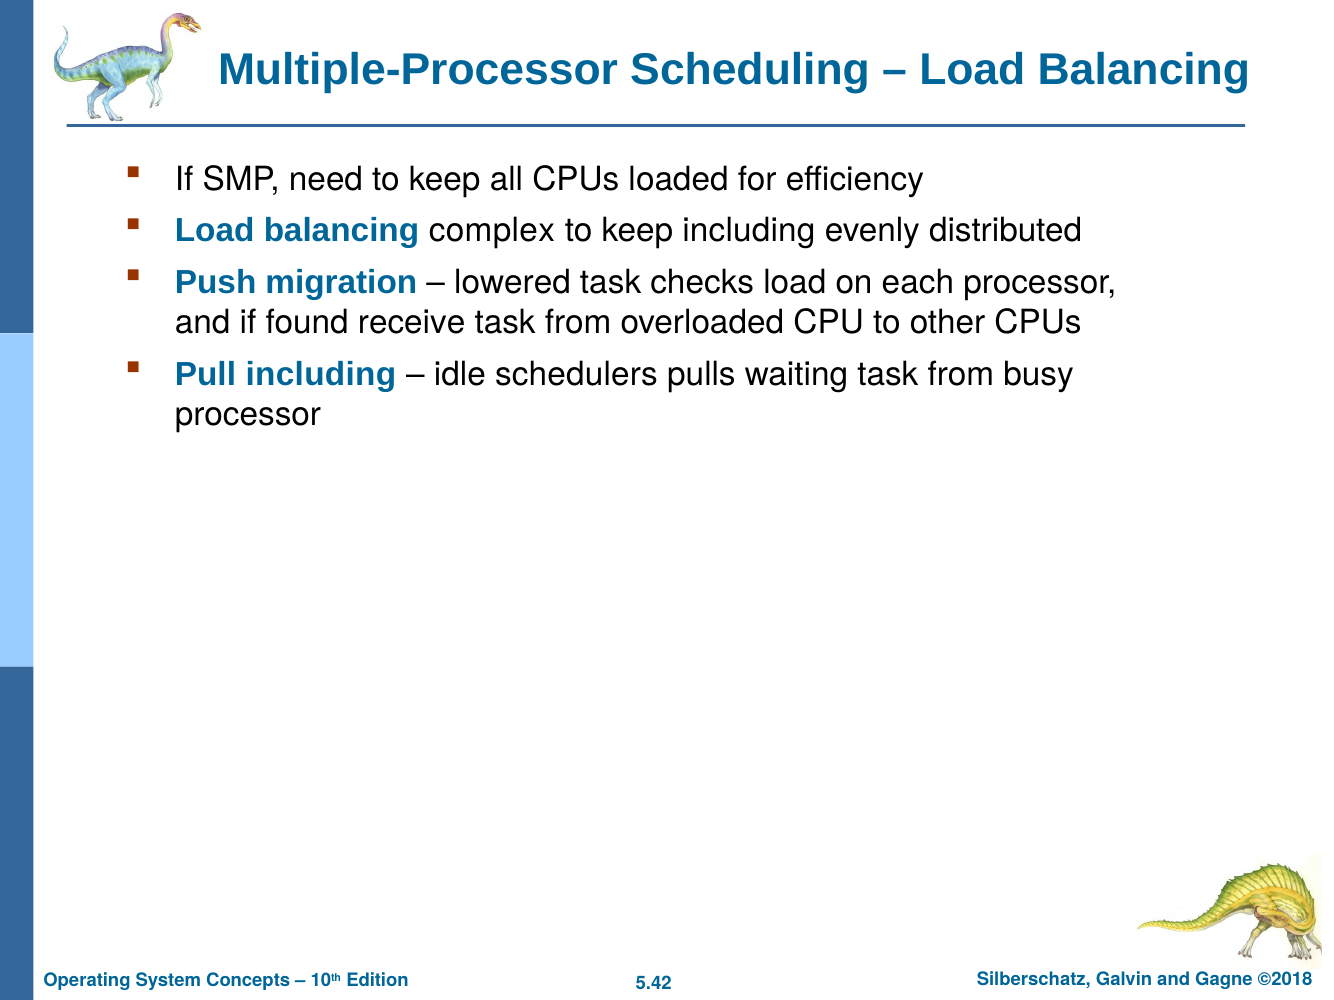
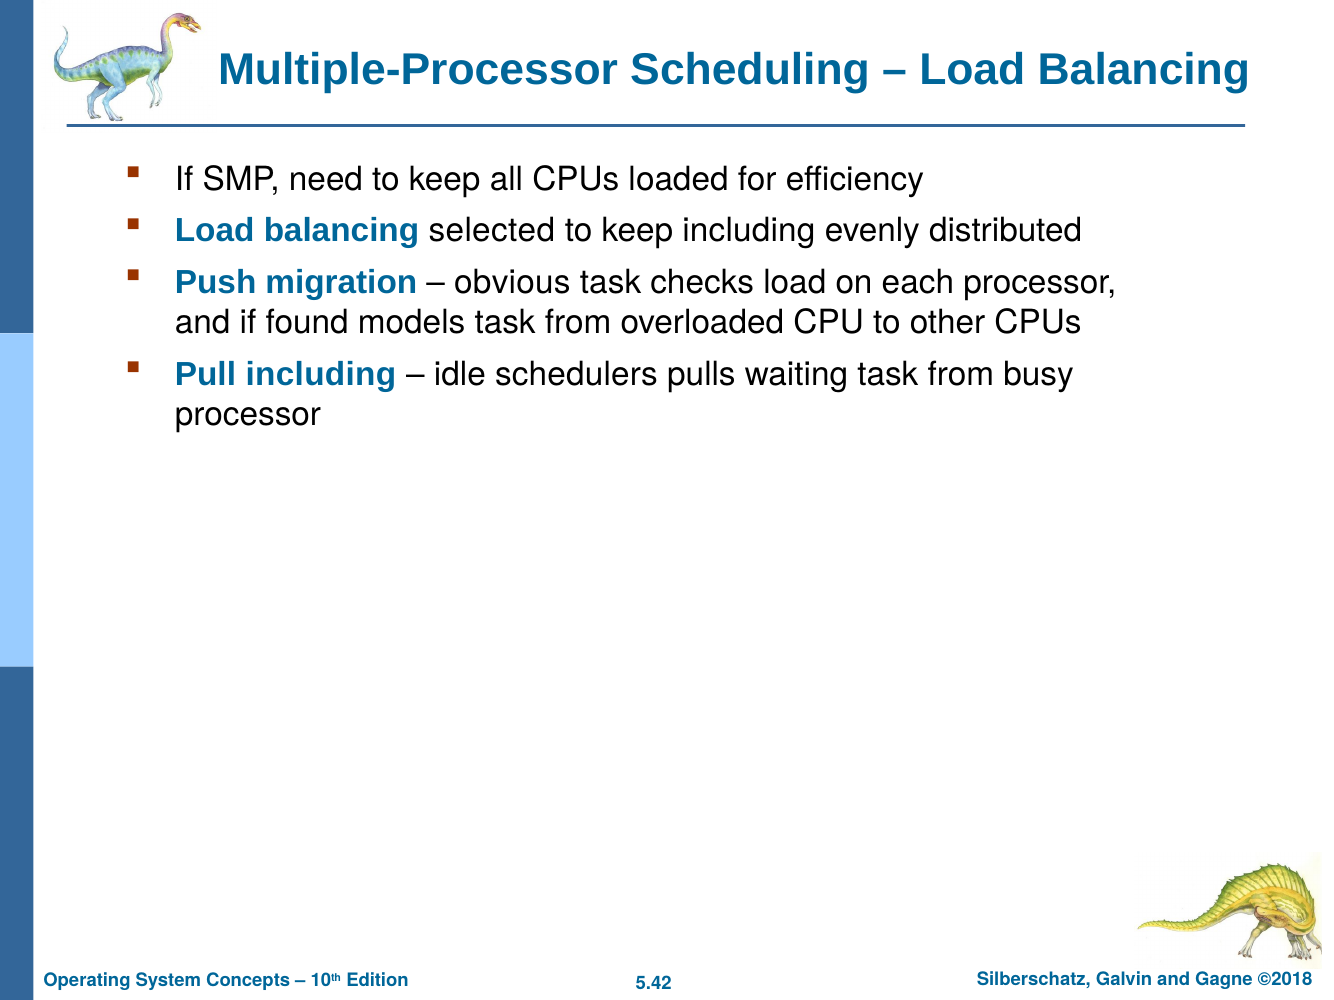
complex: complex -> selected
lowered: lowered -> obvious
receive: receive -> models
